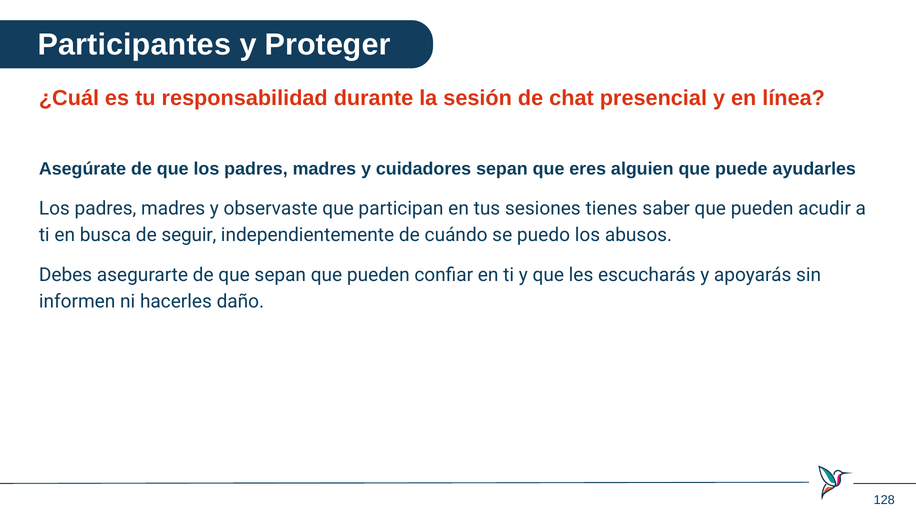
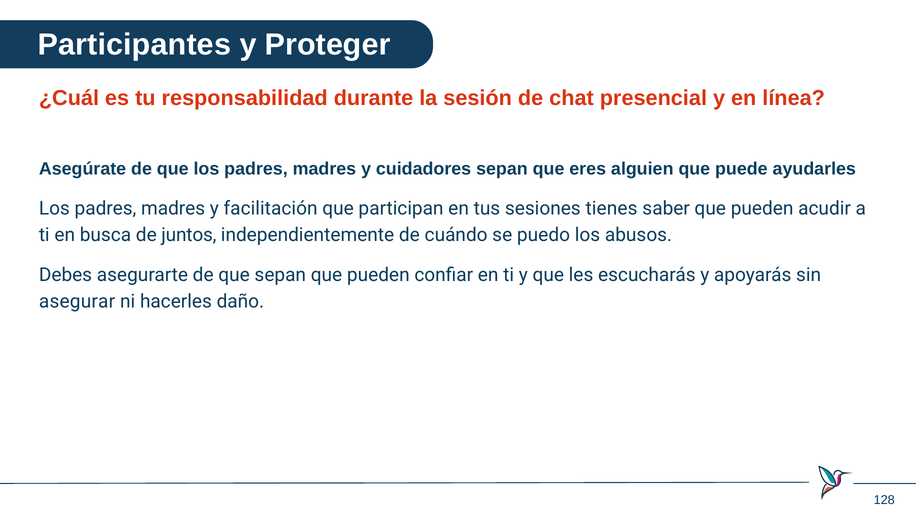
observaste: observaste -> facilitación
seguir: seguir -> juntos
informen: informen -> asegurar
